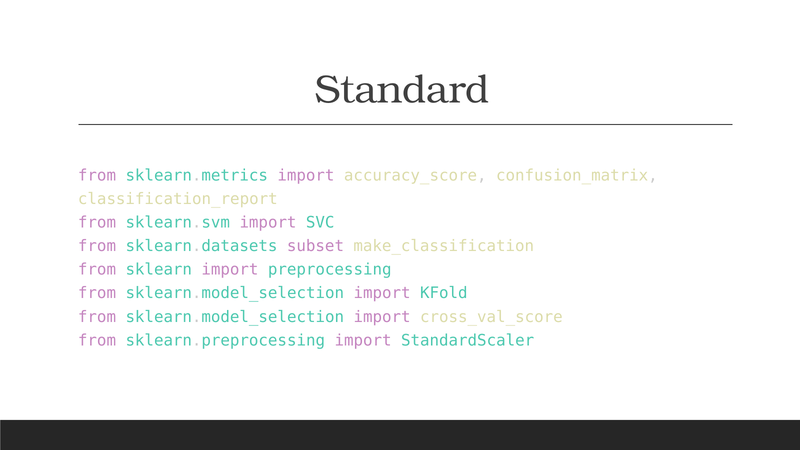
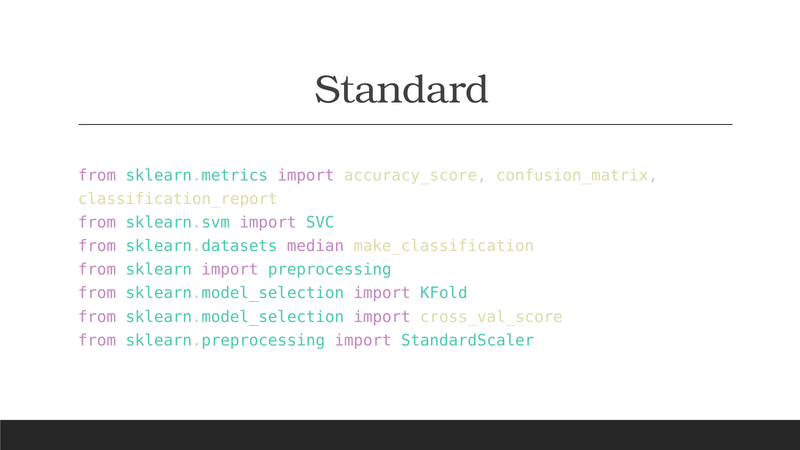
subset: subset -> median
